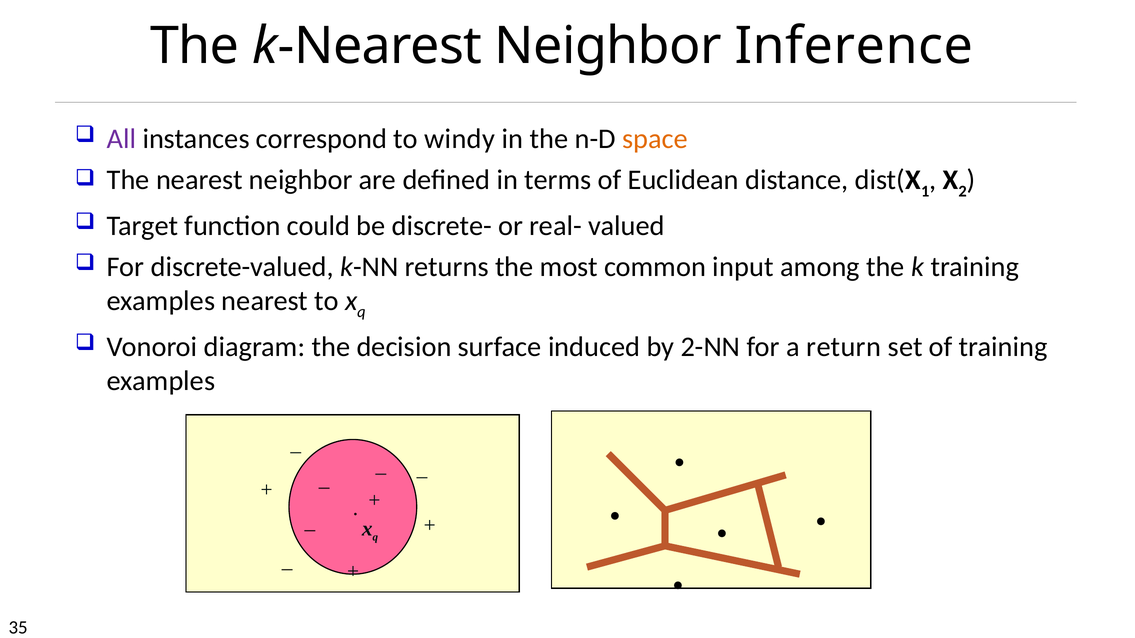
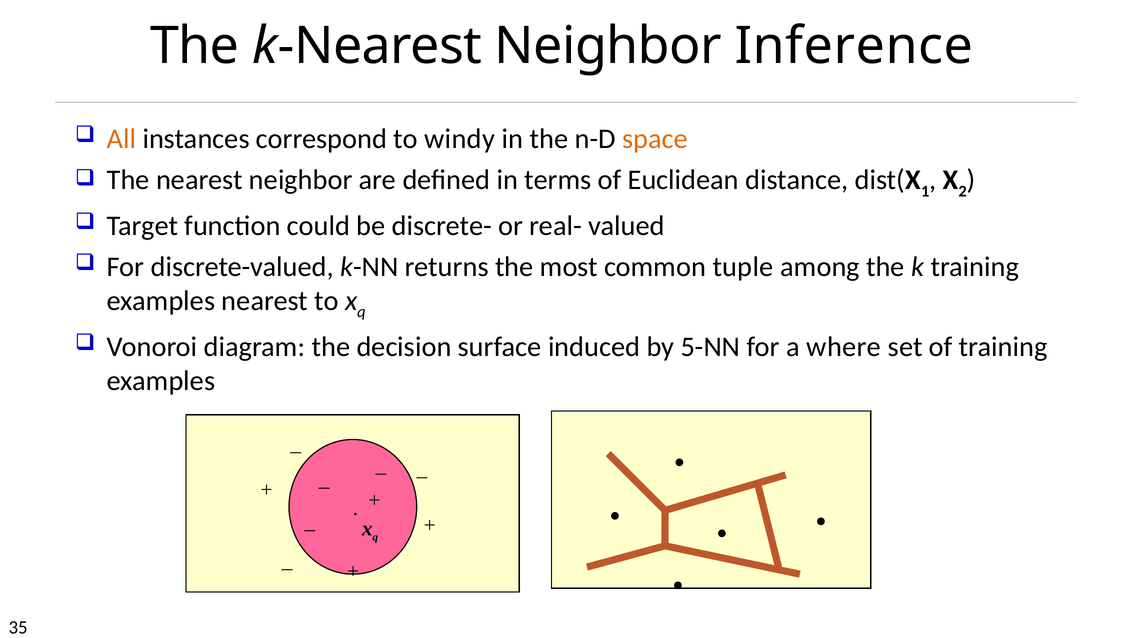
All colour: purple -> orange
input: input -> tuple
2-NN: 2-NN -> 5-NN
return: return -> where
